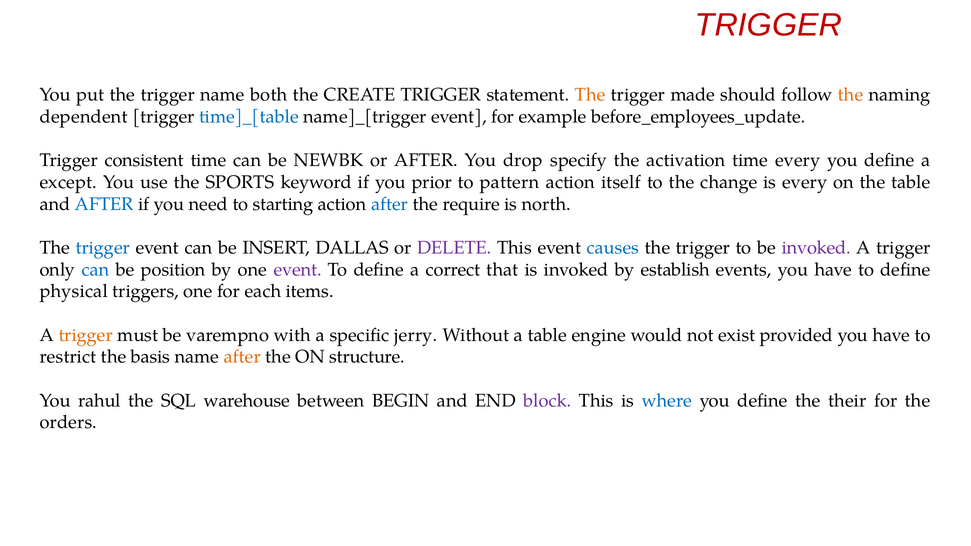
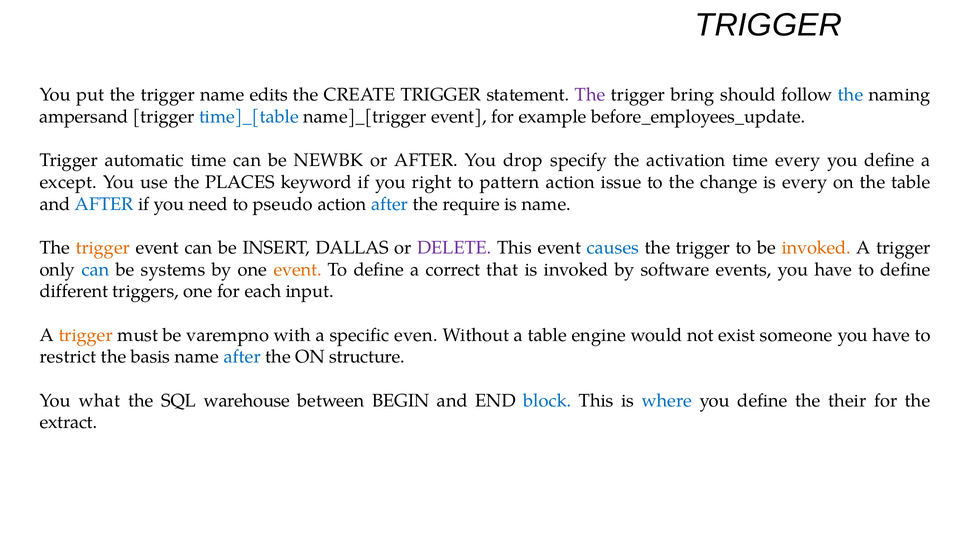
TRIGGER at (769, 25) colour: red -> black
both: both -> edits
The at (590, 95) colour: orange -> purple
made: made -> bring
the at (851, 95) colour: orange -> blue
dependent: dependent -> ampersand
consistent: consistent -> automatic
SPORTS: SPORTS -> PLACES
prior: prior -> right
itself: itself -> issue
starting: starting -> pseudo
is north: north -> name
trigger at (103, 248) colour: blue -> orange
invoked at (816, 248) colour: purple -> orange
position: position -> systems
event at (298, 270) colour: purple -> orange
establish: establish -> software
physical: physical -> different
items: items -> input
jerry: jerry -> even
provided: provided -> someone
after at (242, 357) colour: orange -> blue
rahul: rahul -> what
block colour: purple -> blue
orders: orders -> extract
